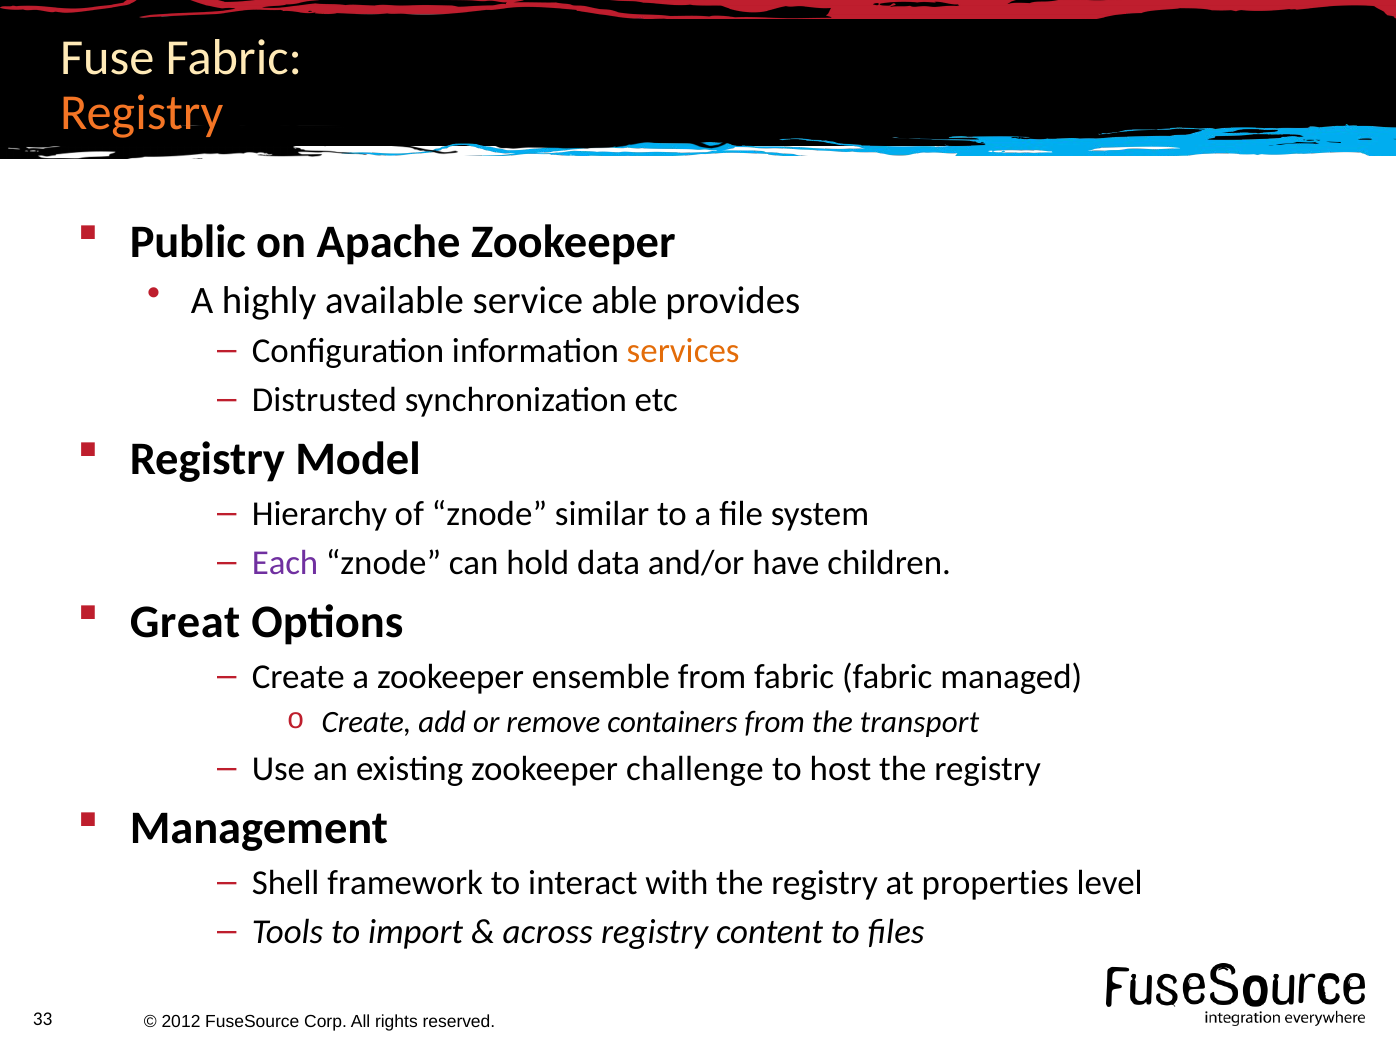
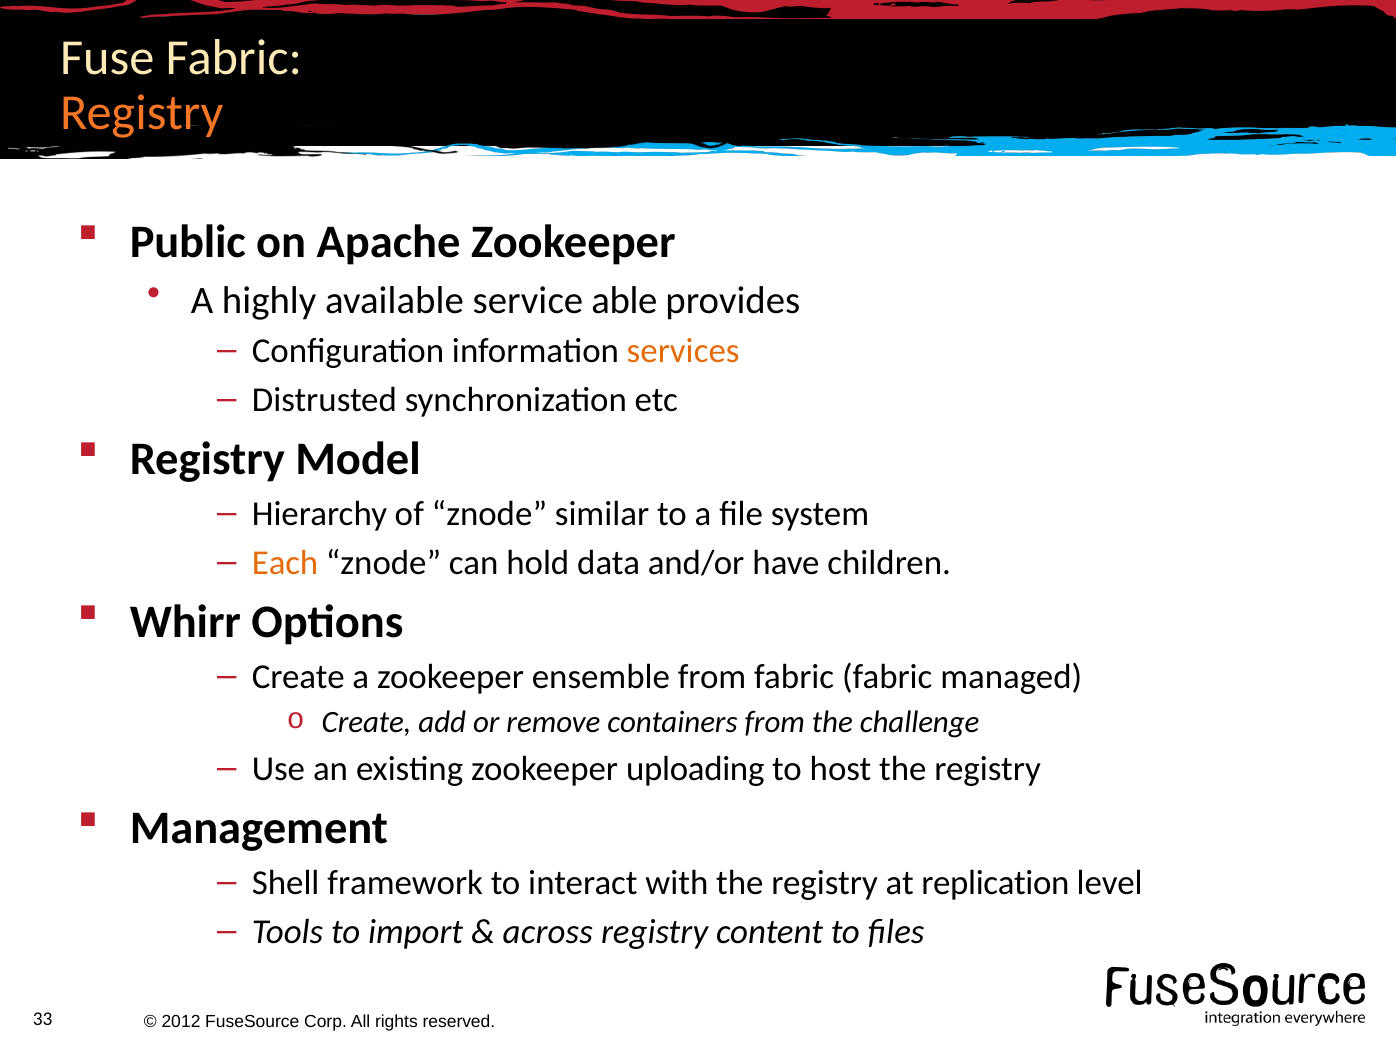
Each colour: purple -> orange
Great: Great -> Whirr
transport: transport -> challenge
challenge: challenge -> uploading
properties: properties -> replication
